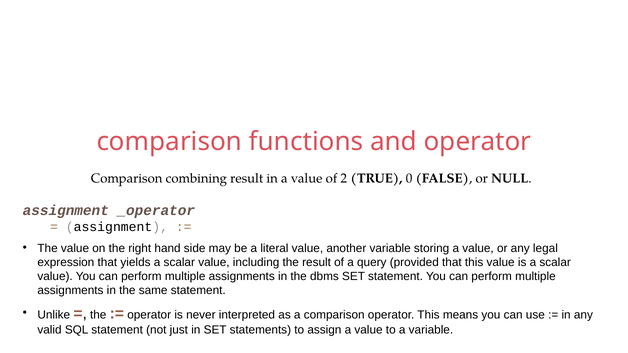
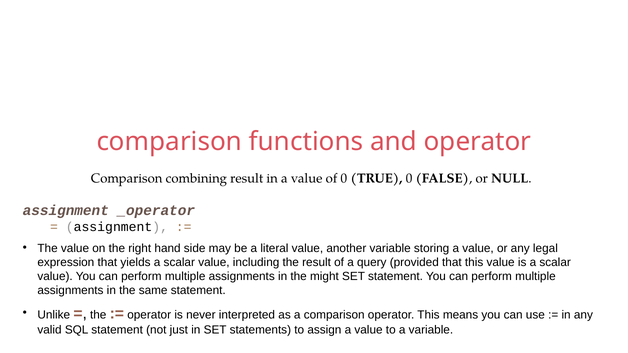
of 2: 2 -> 0
dbms: dbms -> might
